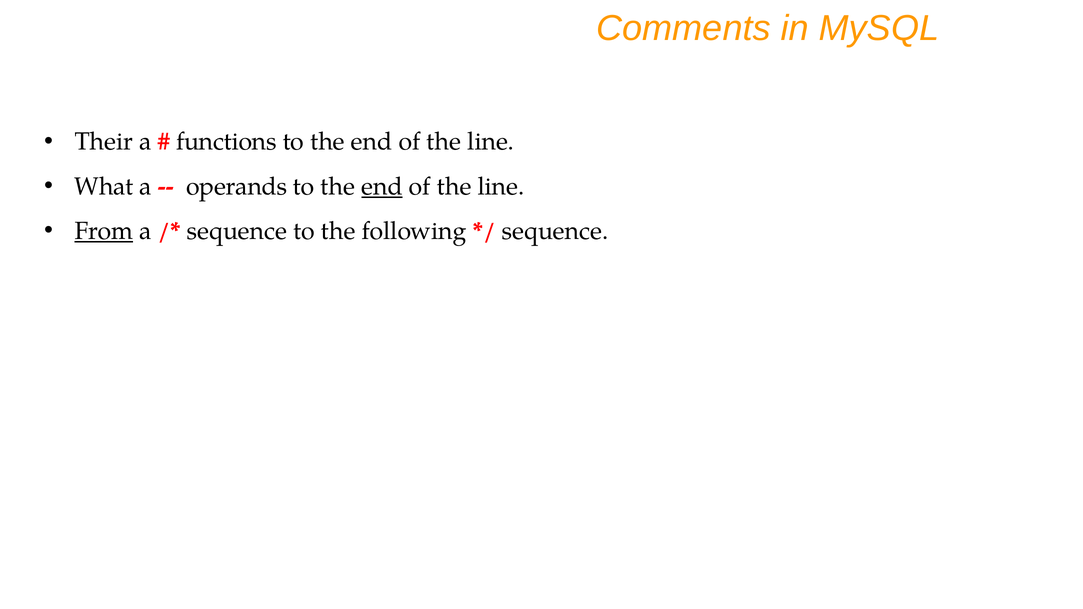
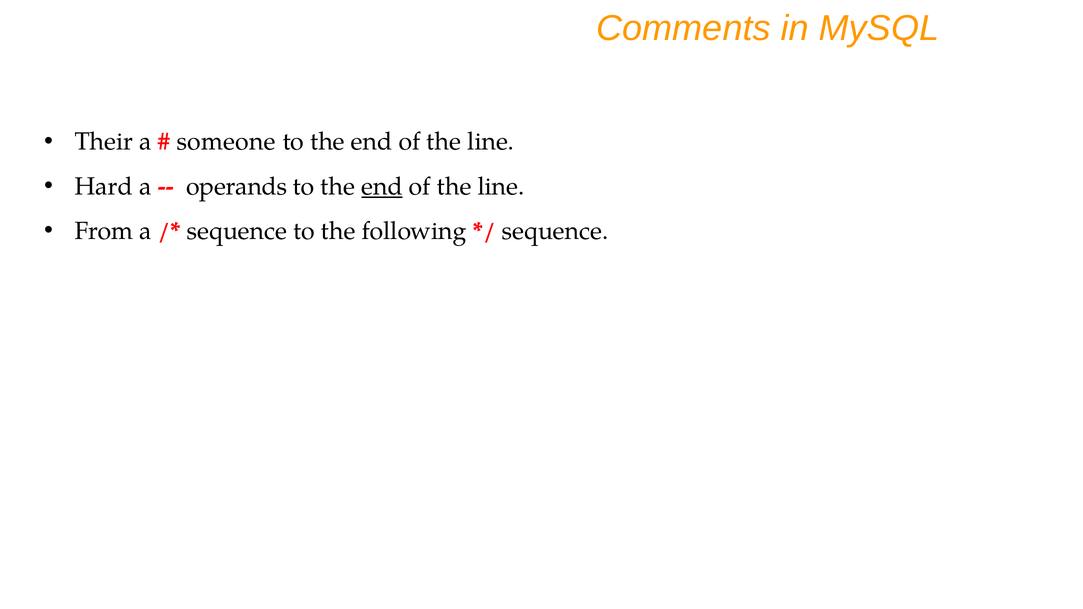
functions: functions -> someone
What: What -> Hard
From underline: present -> none
